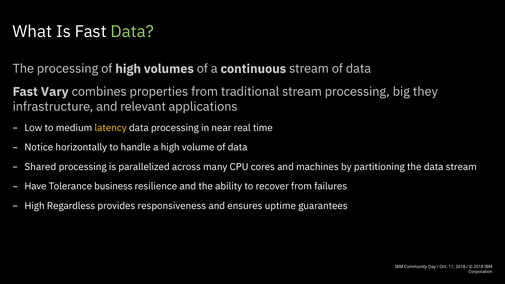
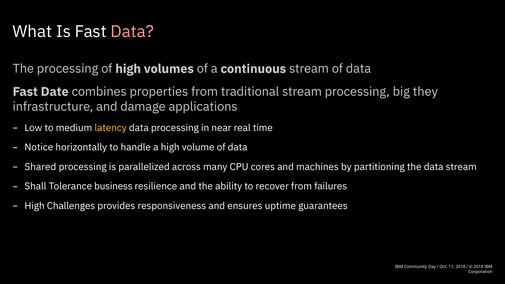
Data at (132, 32) colour: light green -> pink
Vary: Vary -> Date
relevant: relevant -> damage
Have: Have -> Shall
Regardless: Regardless -> Challenges
